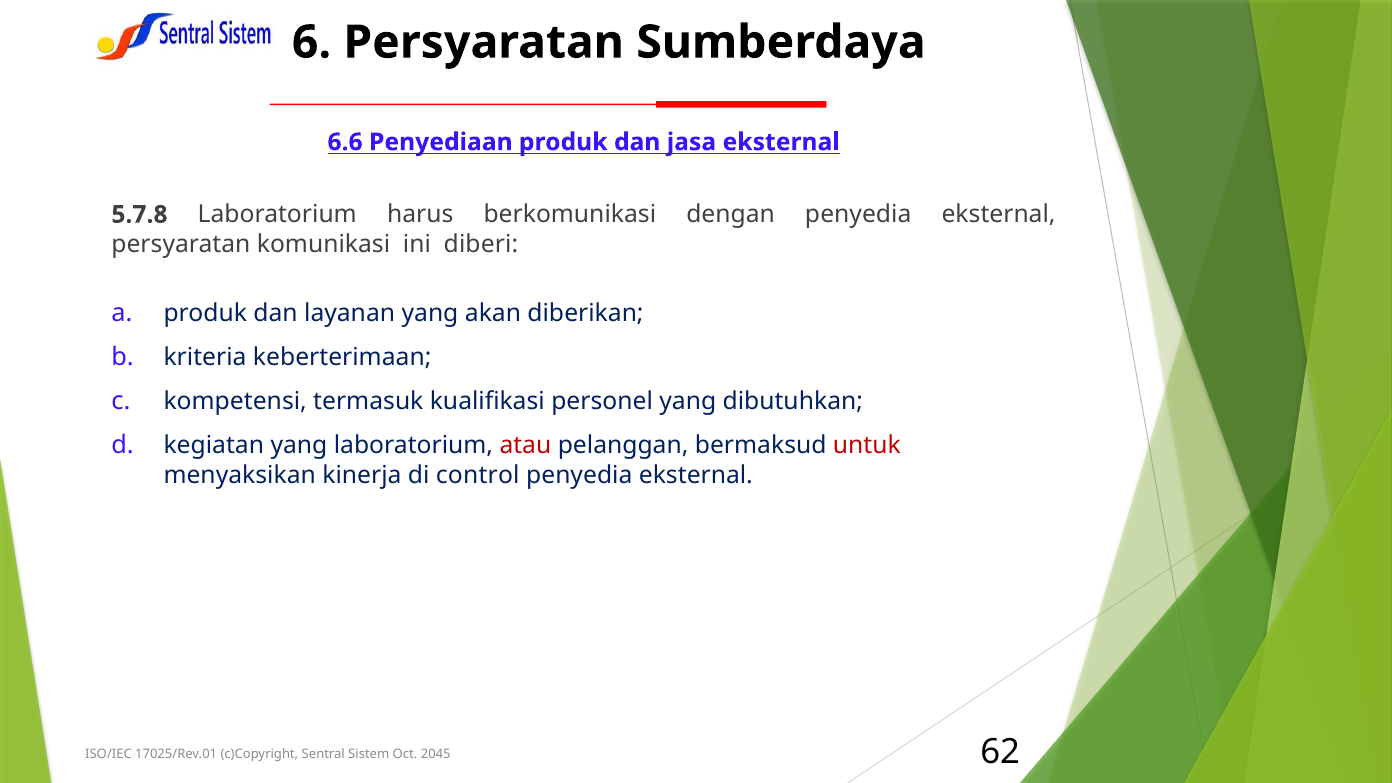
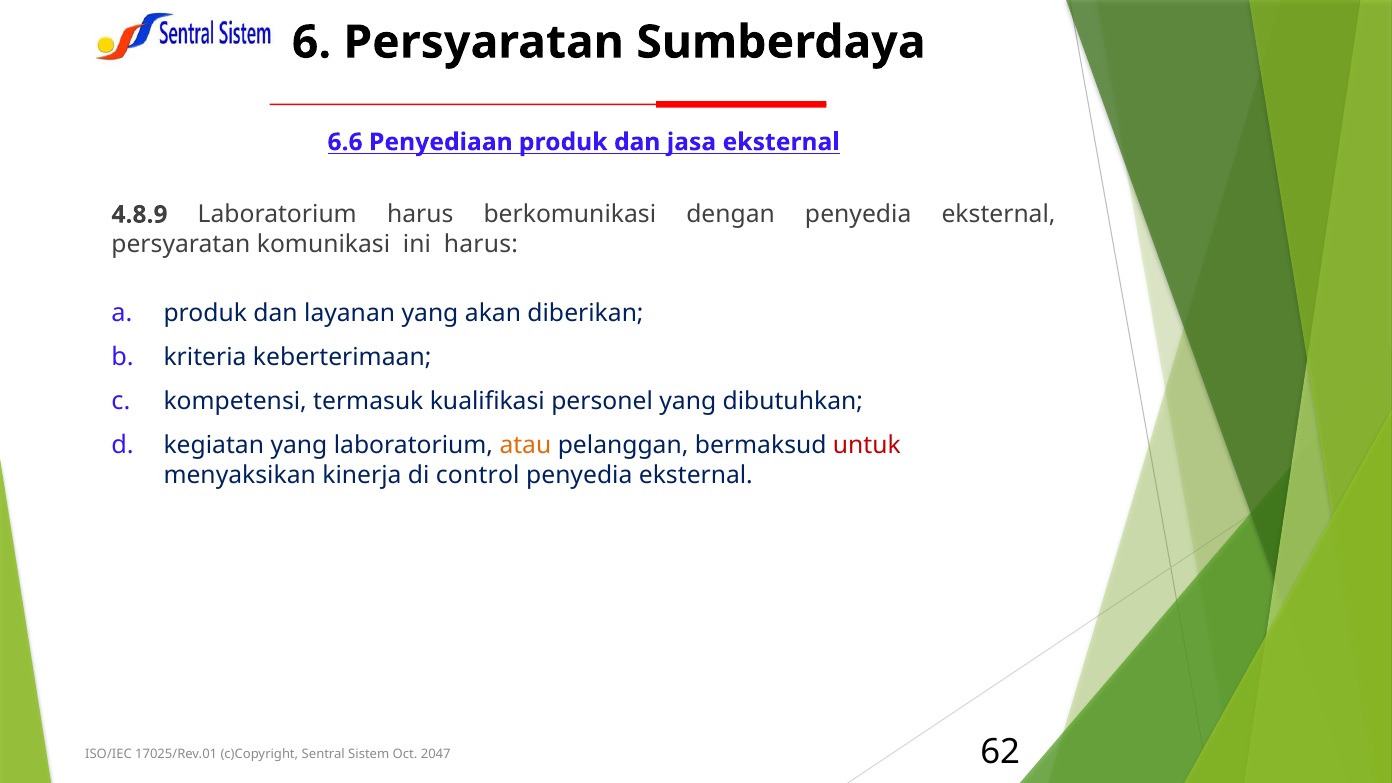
5.7.8: 5.7.8 -> 4.8.9
ini diberi: diberi -> harus
atau colour: red -> orange
2045: 2045 -> 2047
